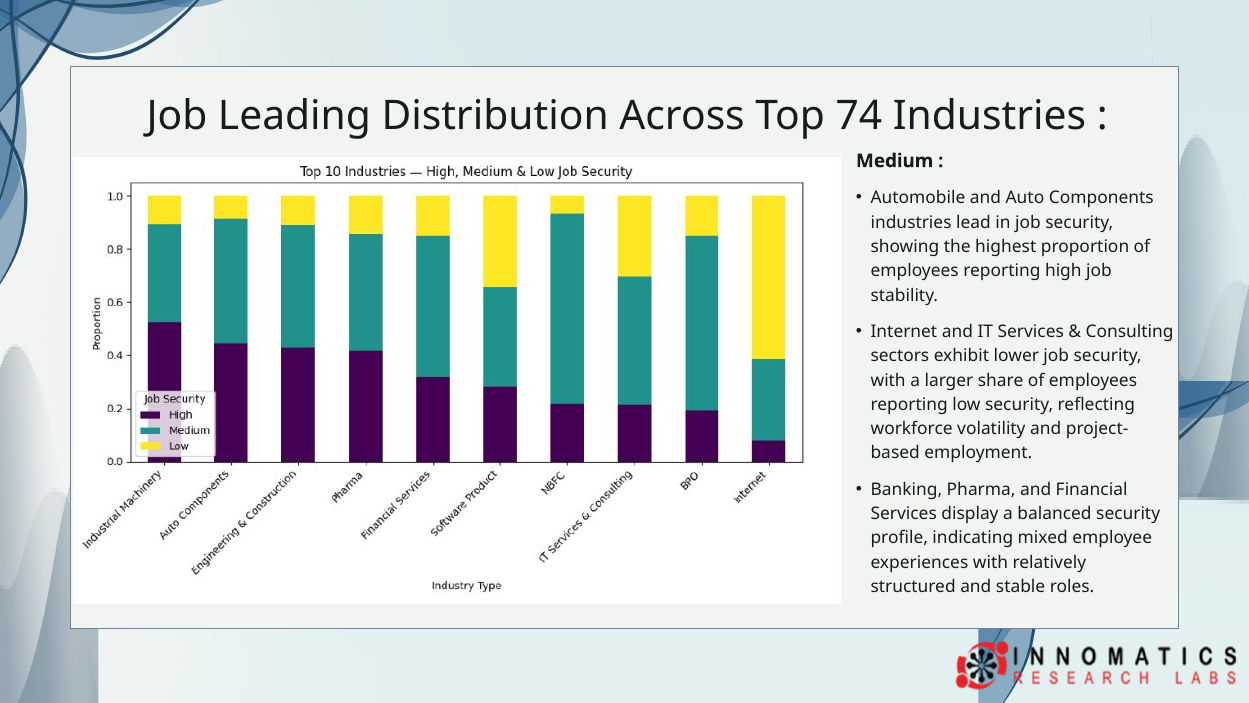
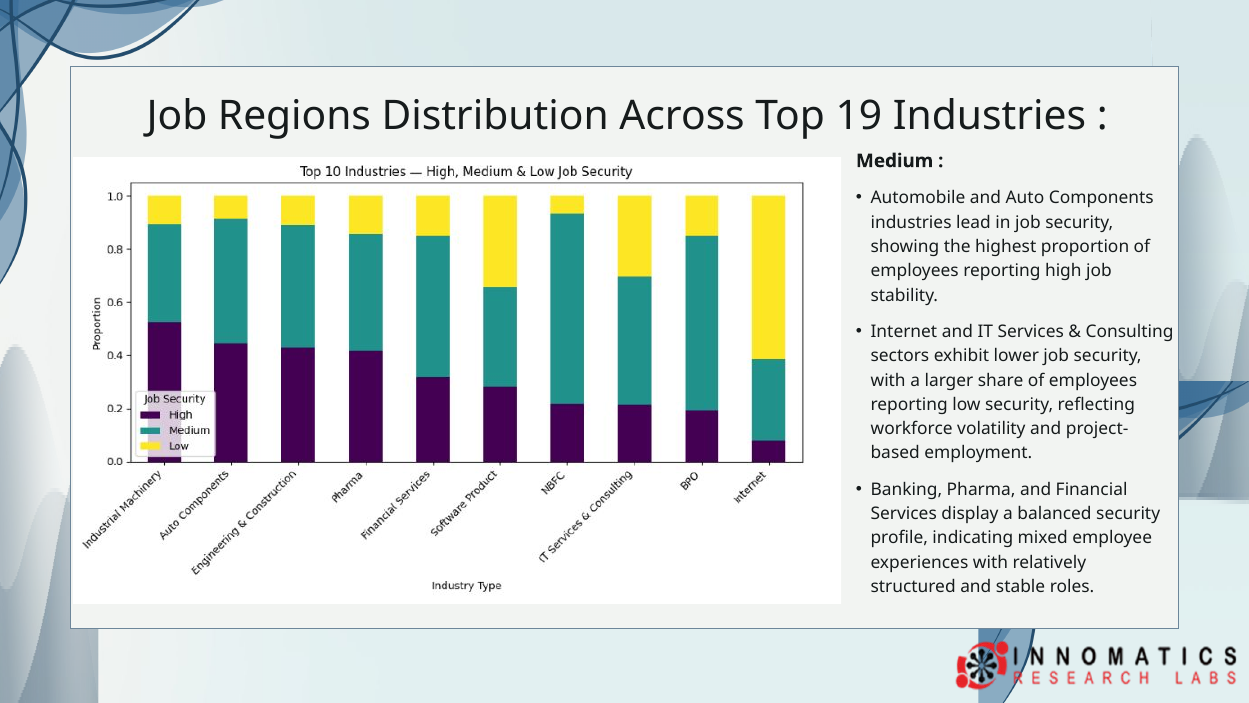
Leading: Leading -> Regions
74: 74 -> 19
